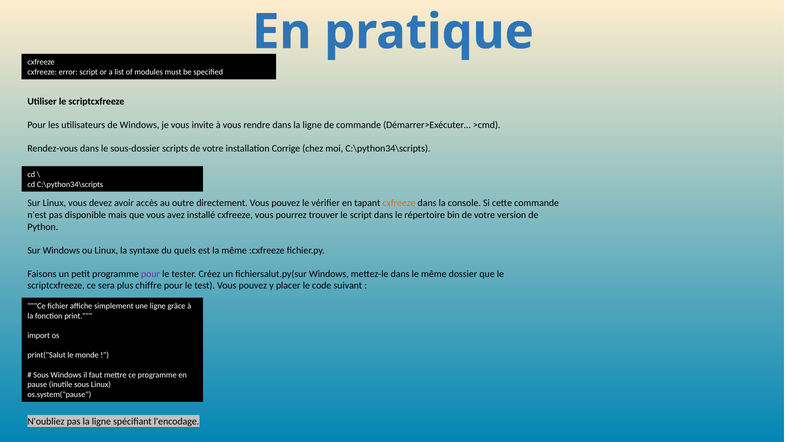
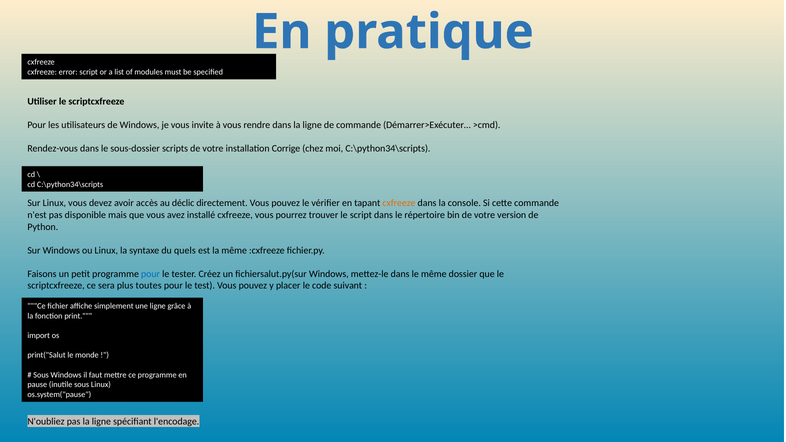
outre: outre -> déclic
pour at (151, 274) colour: purple -> blue
chiffre: chiffre -> toutes
